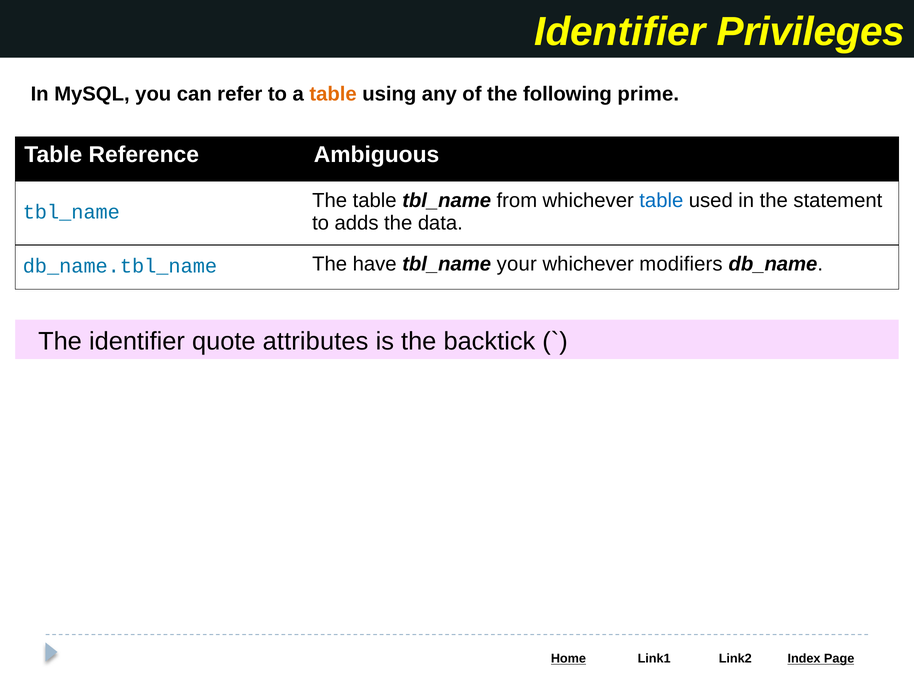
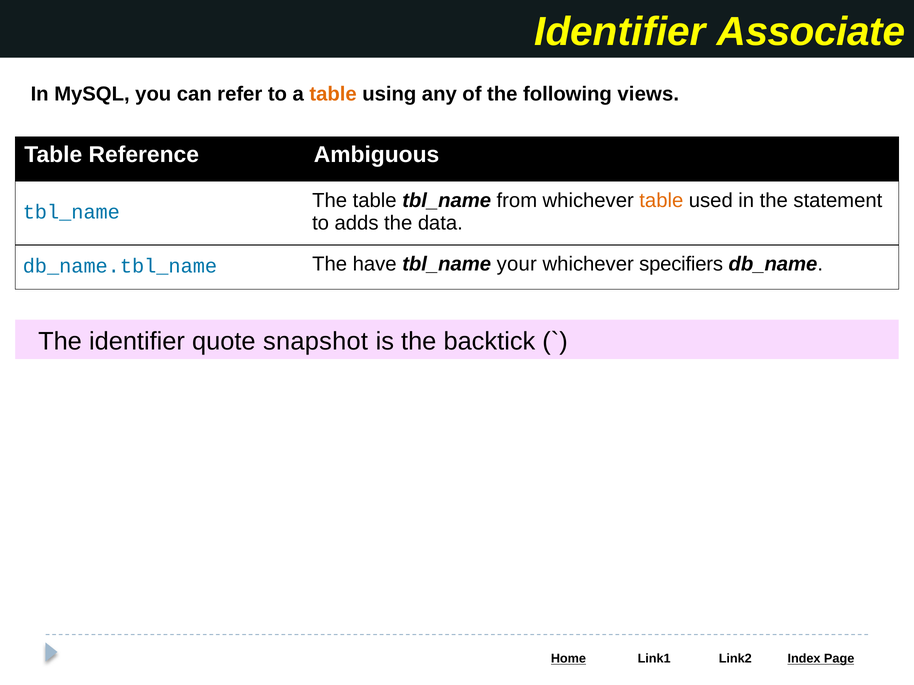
Privileges: Privileges -> Associate
prime: prime -> views
table at (661, 200) colour: blue -> orange
modifiers: modifiers -> specifiers
attributes: attributes -> snapshot
